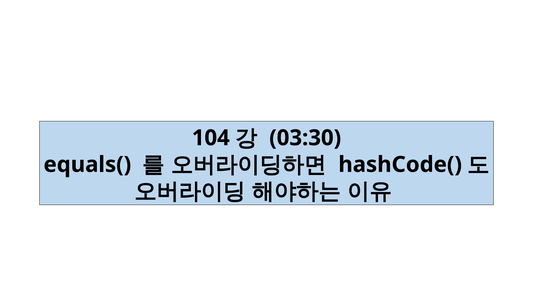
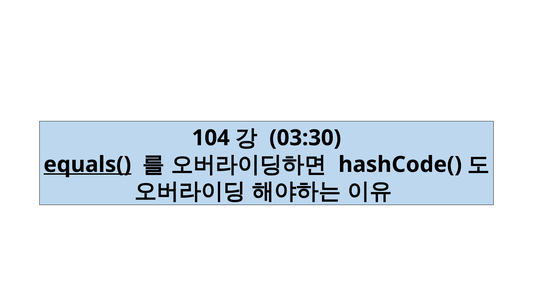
equals( underline: none -> present
